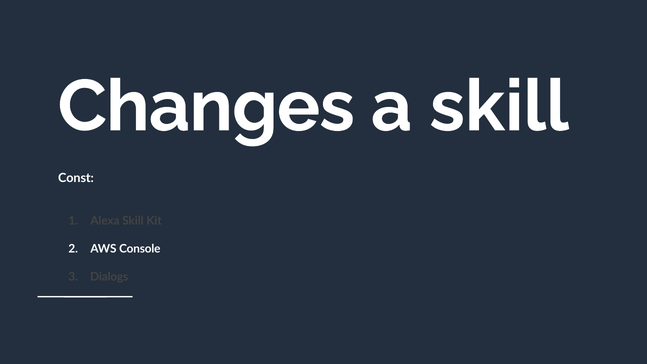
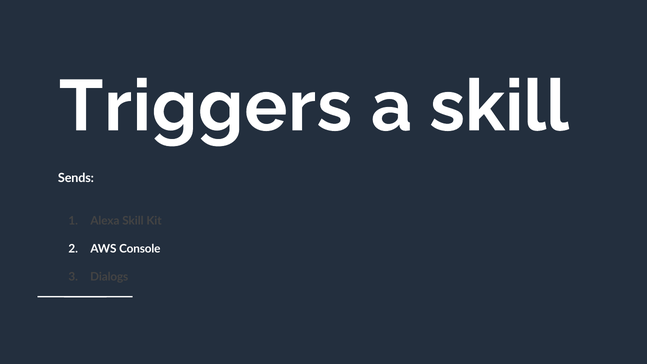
Changes: Changes -> Triggers
Const: Const -> Sends
